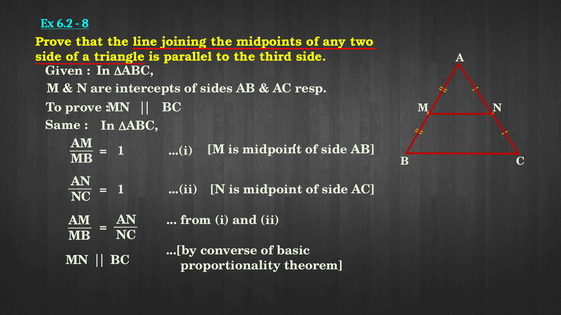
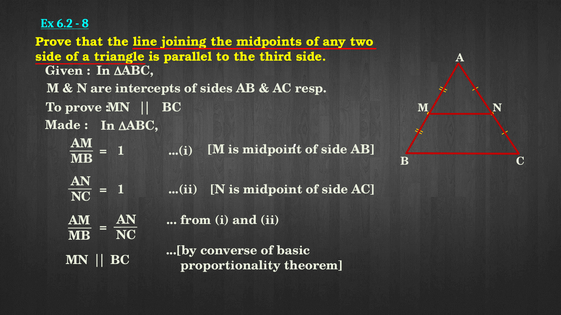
Same: Same -> Made
